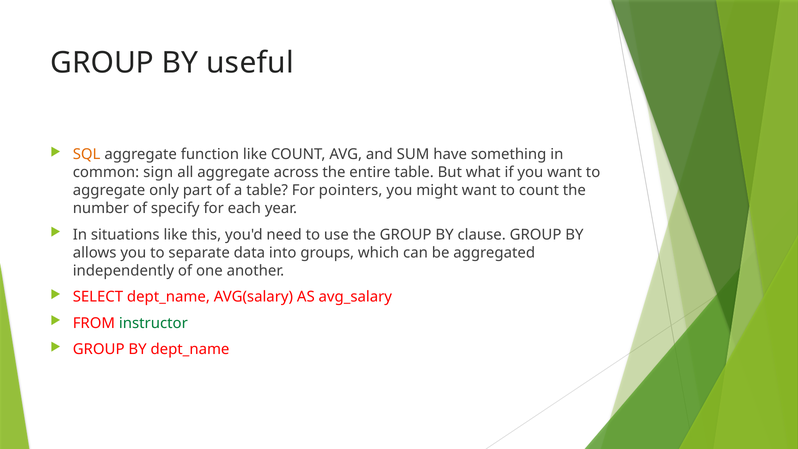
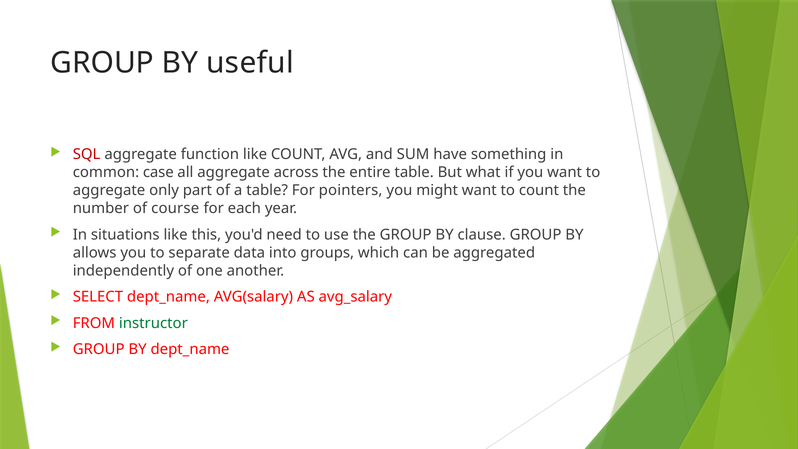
SQL colour: orange -> red
sign: sign -> case
specify: specify -> course
